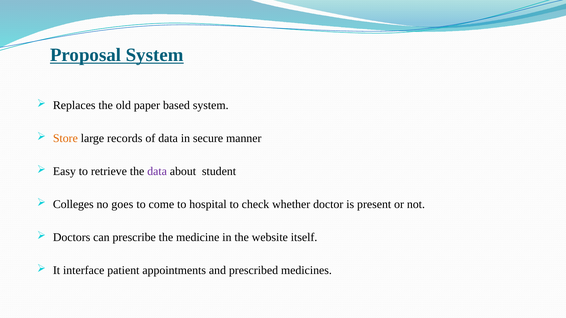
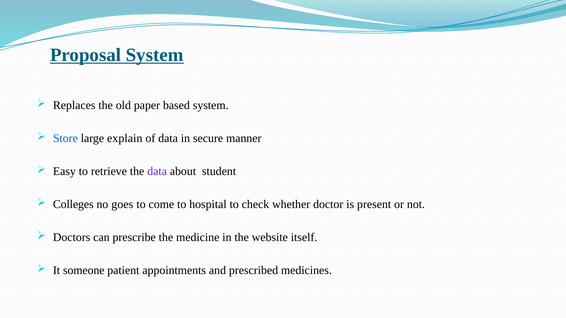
Store colour: orange -> blue
records: records -> explain
interface: interface -> someone
